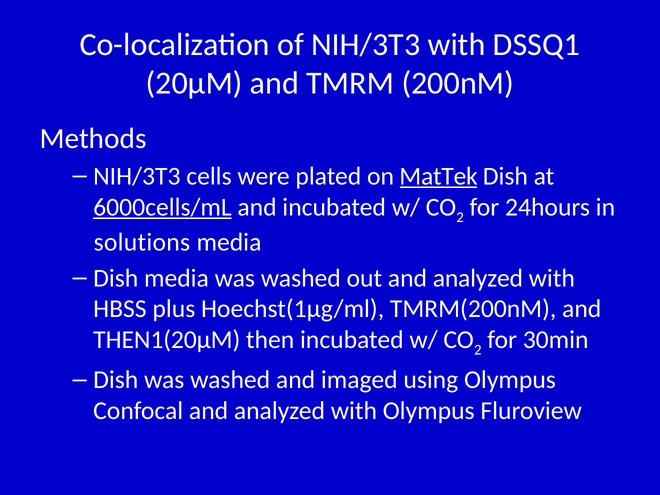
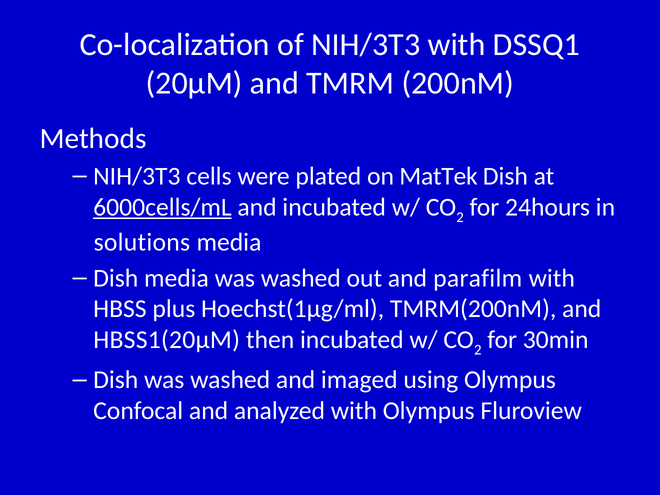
MatTek underline: present -> none
out and analyzed: analyzed -> parafilm
THEN1(20µM: THEN1(20µM -> HBSS1(20µM
